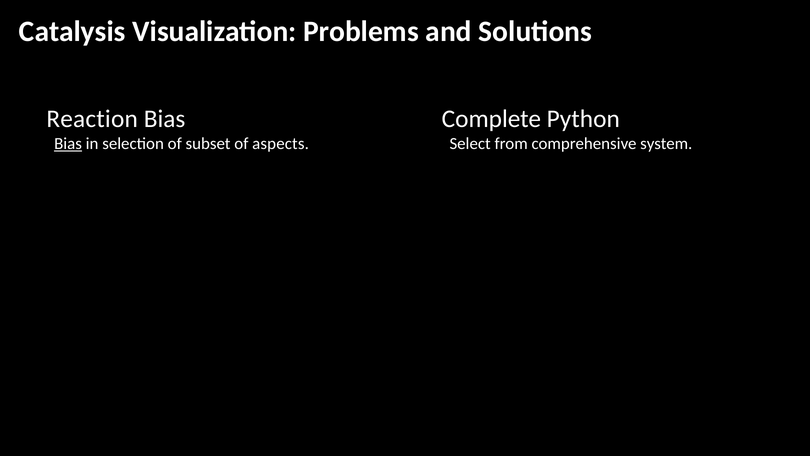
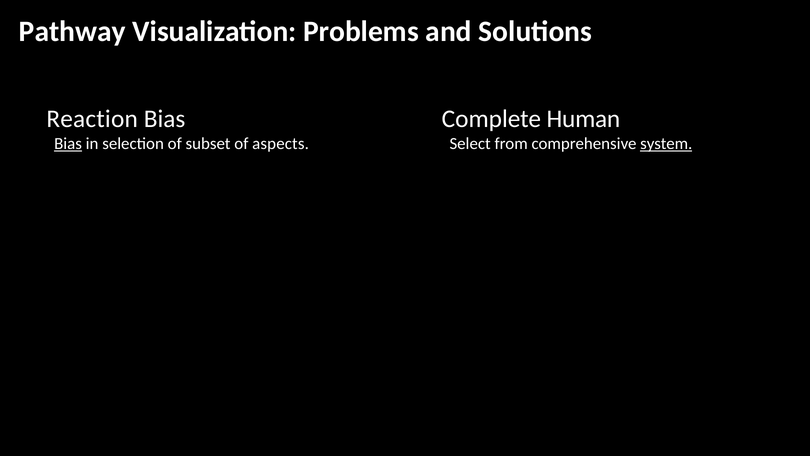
Catalysis: Catalysis -> Pathway
Python: Python -> Human
system underline: none -> present
